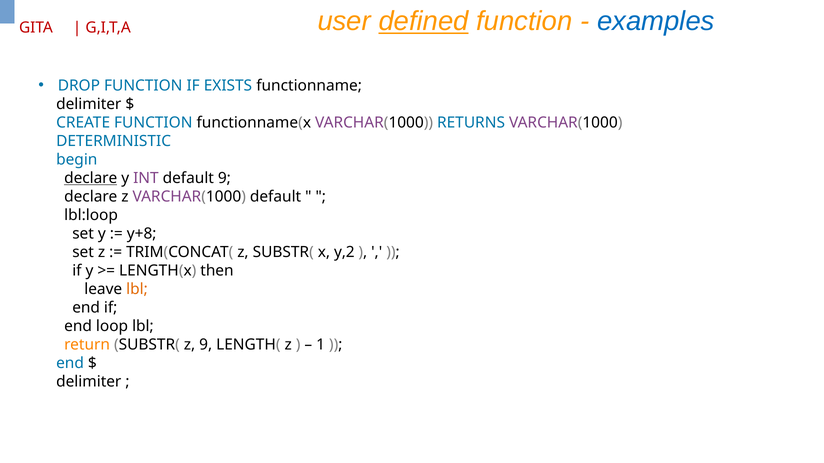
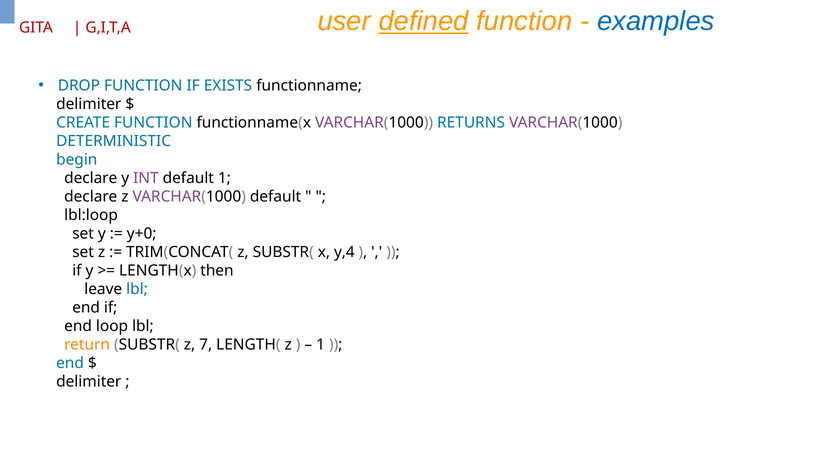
declare at (91, 178) underline: present -> none
default 9: 9 -> 1
y+8: y+8 -> y+0
y,2: y,2 -> y,4
lbl at (137, 290) colour: orange -> blue
z 9: 9 -> 7
